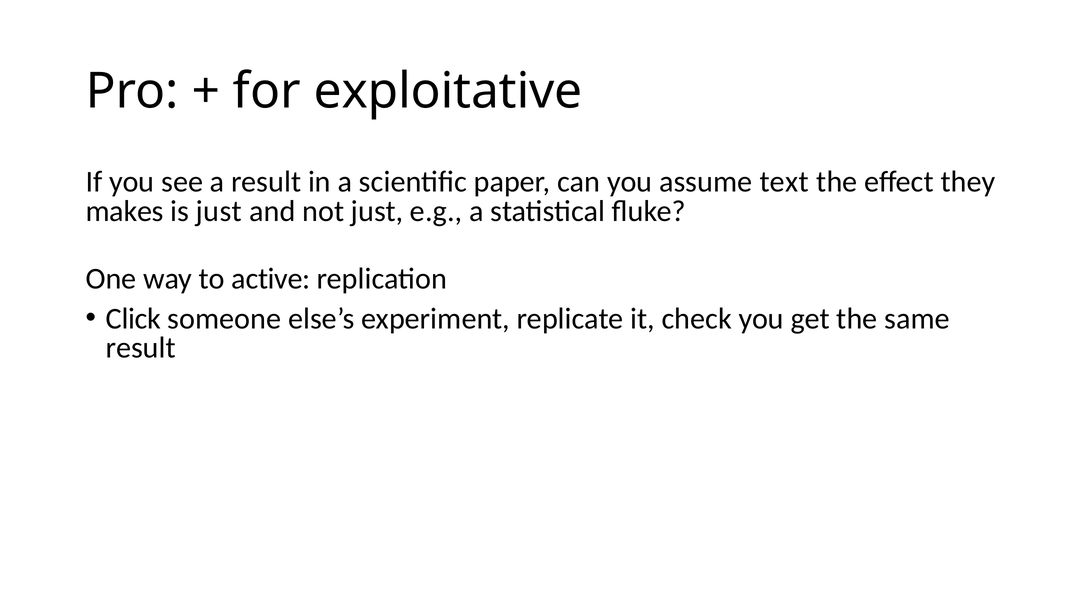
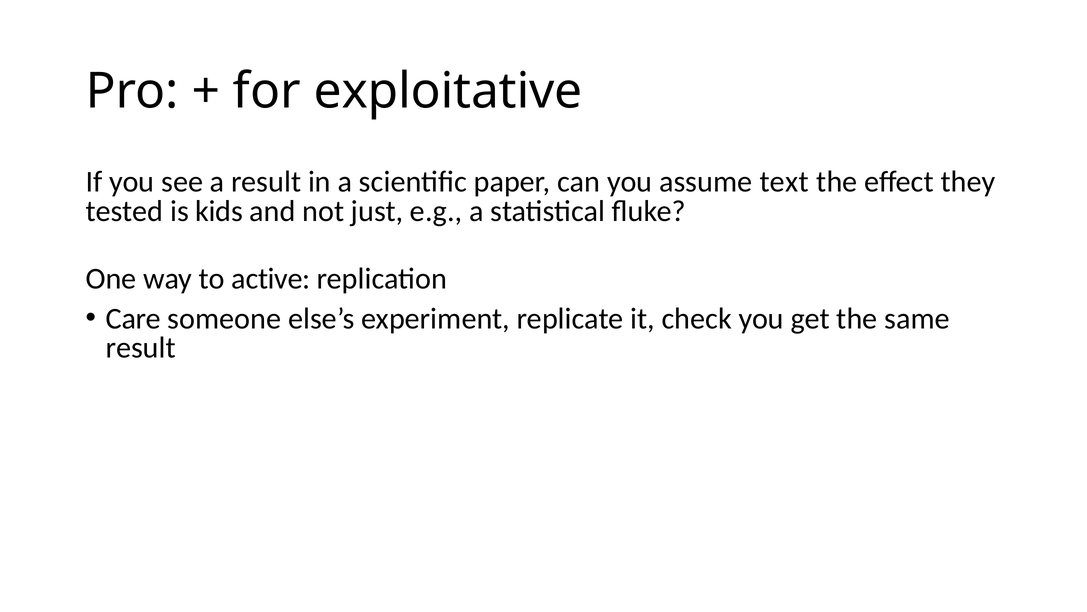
makes: makes -> tested
is just: just -> kids
Click: Click -> Care
